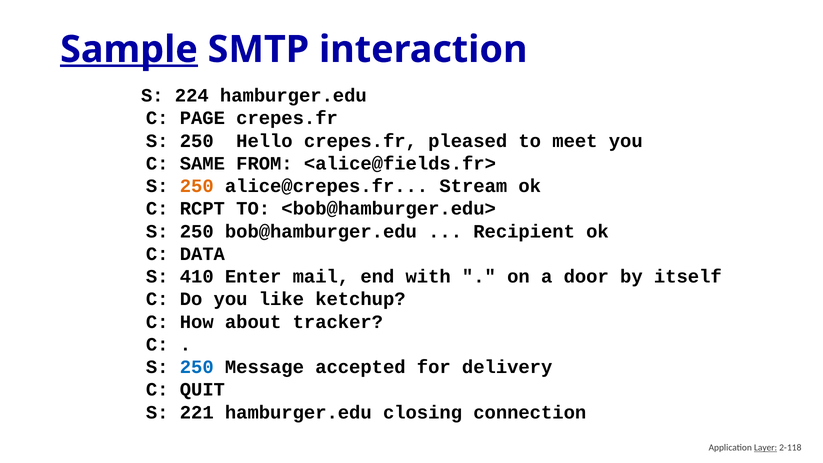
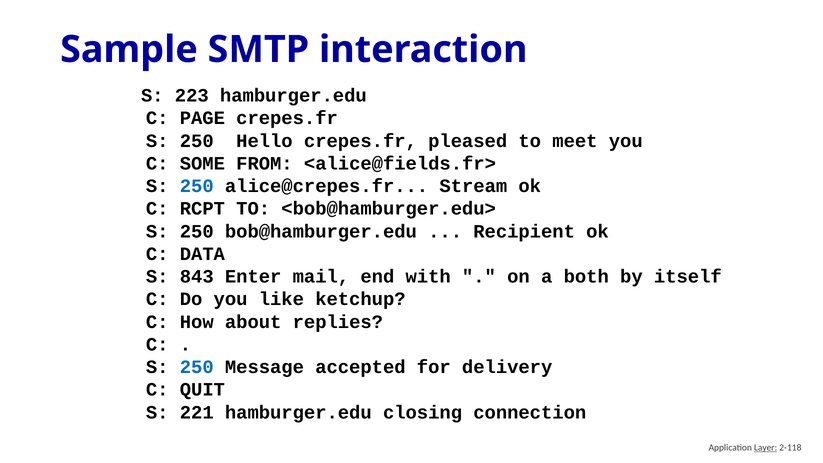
Sample underline: present -> none
224: 224 -> 223
SAME: SAME -> SOME
250 at (197, 186) colour: orange -> blue
410: 410 -> 843
door: door -> both
tracker: tracker -> replies
